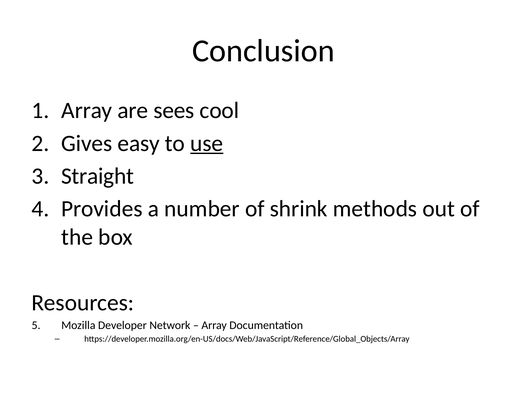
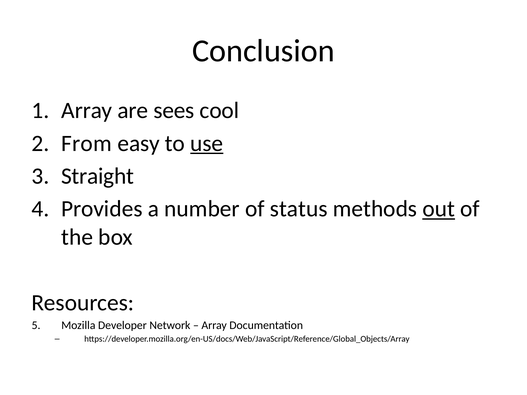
Gives: Gives -> From
shrink: shrink -> status
out underline: none -> present
